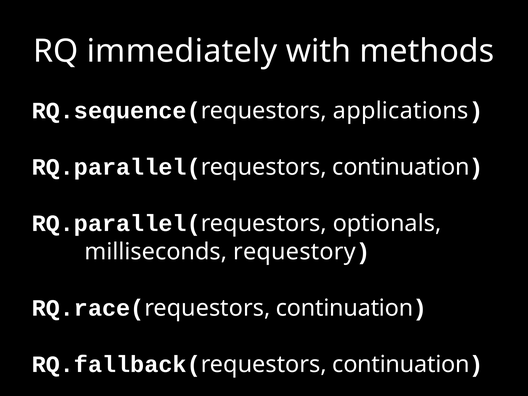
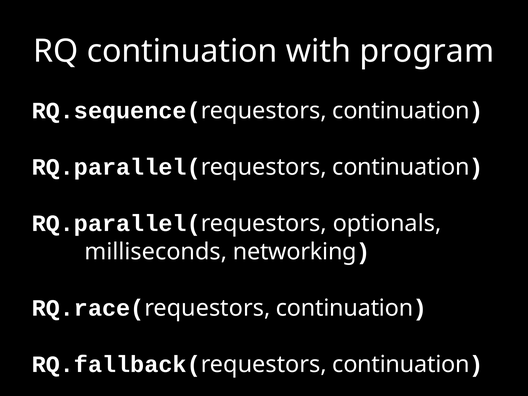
RQ immediately: immediately -> continuation
methods: methods -> program
applications at (401, 111): applications -> continuation
requestory: requestory -> networking
